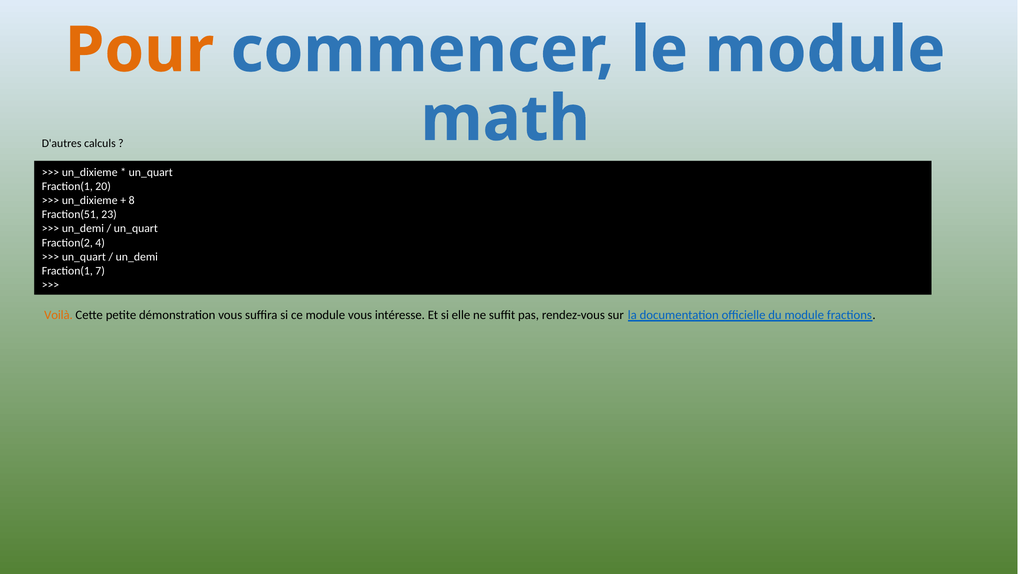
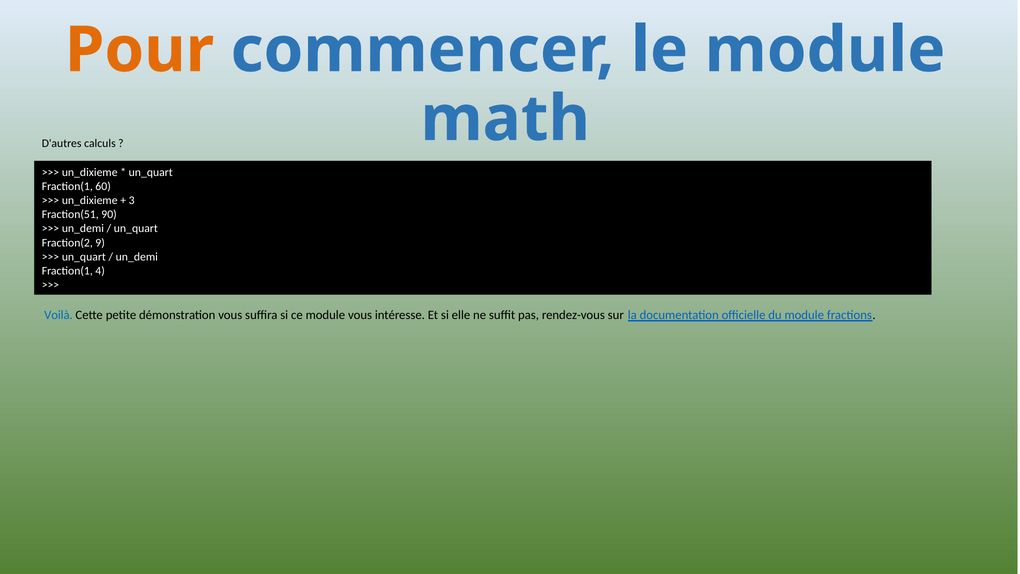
20: 20 -> 60
8: 8 -> 3
23: 23 -> 90
4: 4 -> 9
7: 7 -> 4
Voilà colour: orange -> blue
